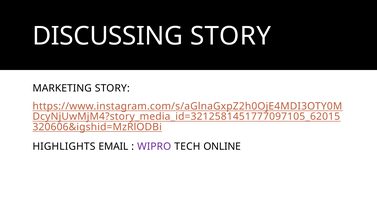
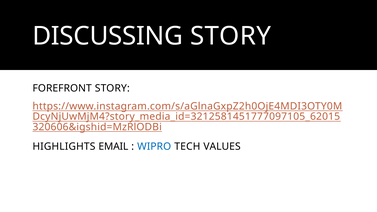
MARKETING: MARKETING -> FOREFRONT
WIPRO colour: purple -> blue
ONLINE: ONLINE -> VALUES
